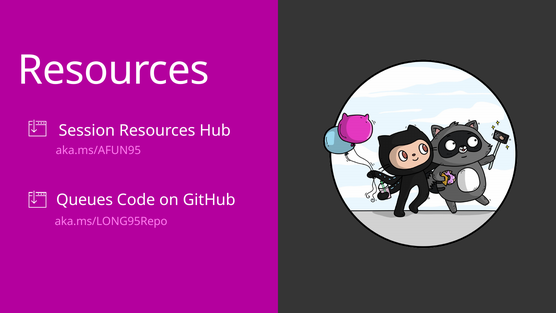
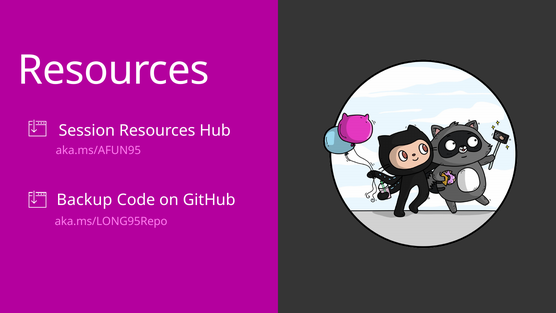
Queues: Queues -> Backup
